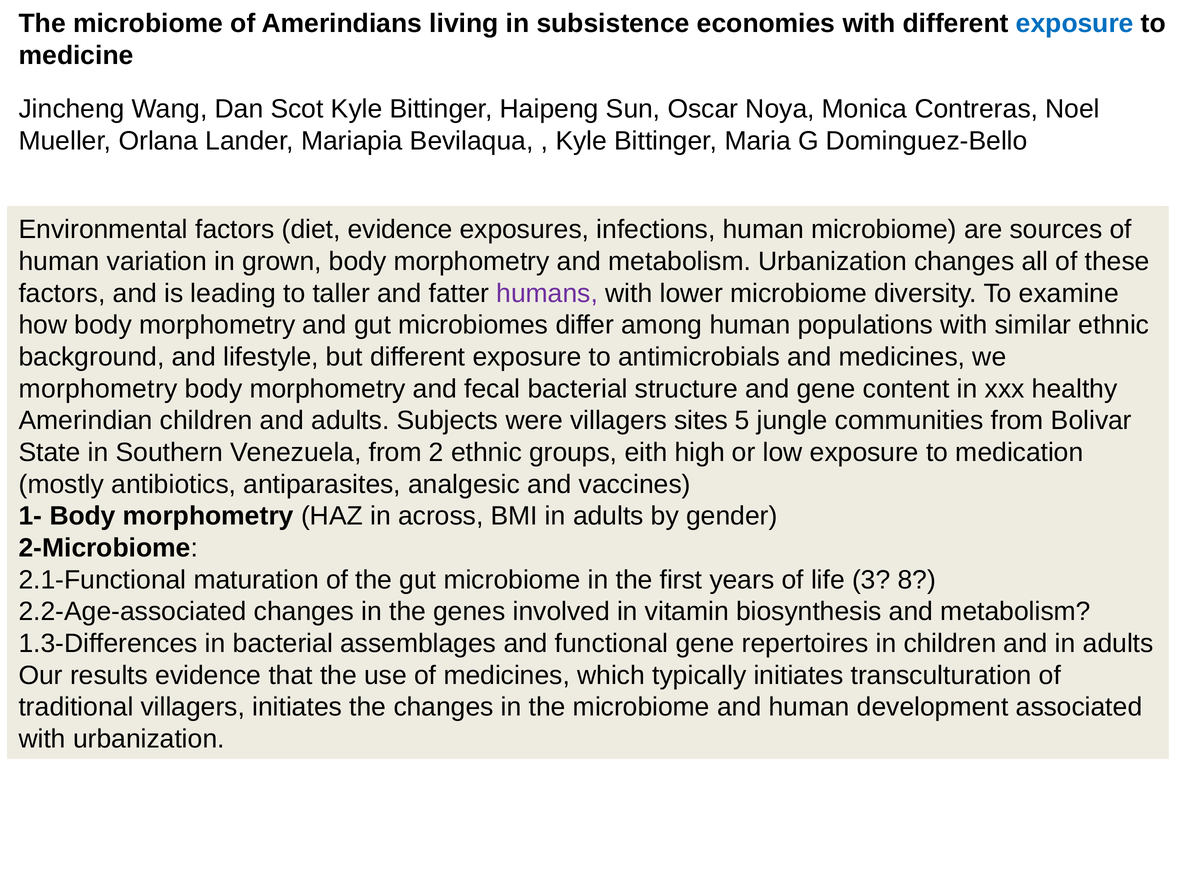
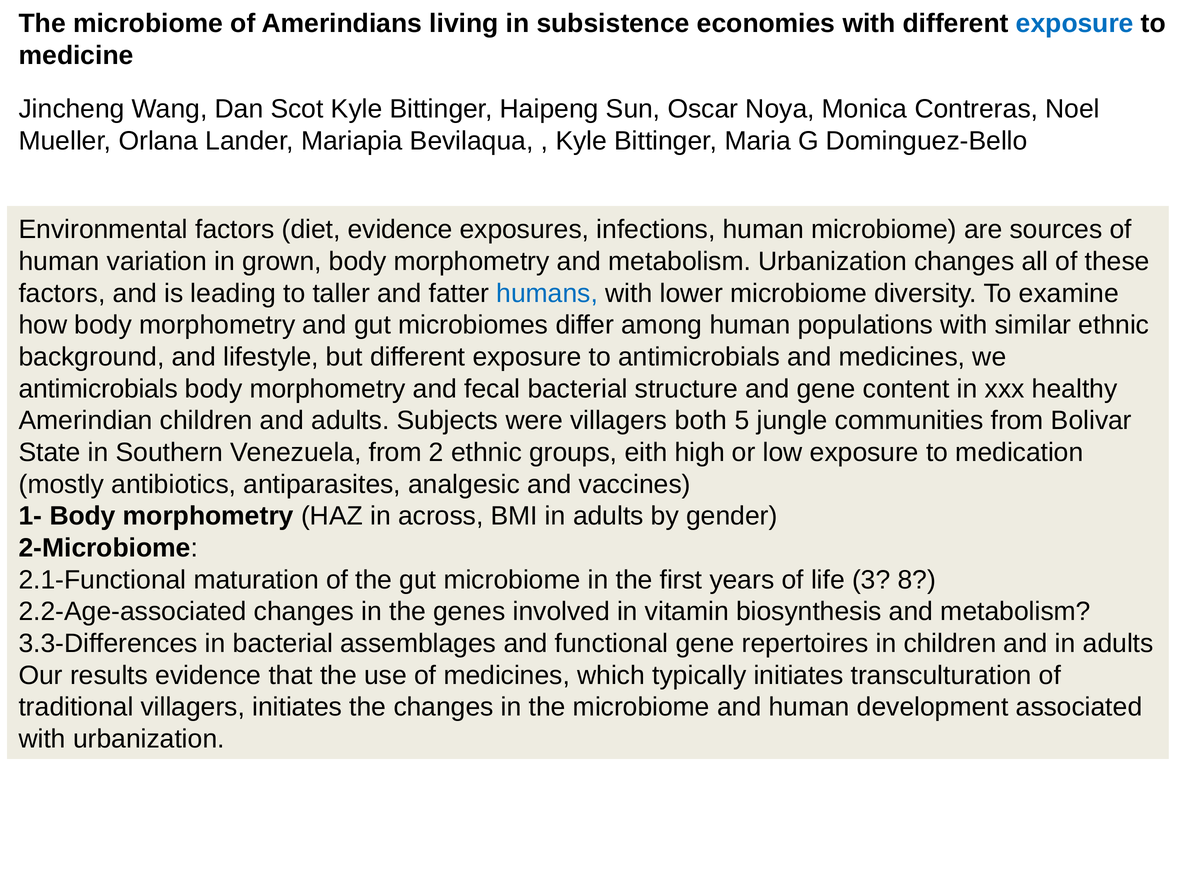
humans colour: purple -> blue
morphometry at (98, 389): morphometry -> antimicrobials
sites: sites -> both
1.3-Differences: 1.3-Differences -> 3.3-Differences
